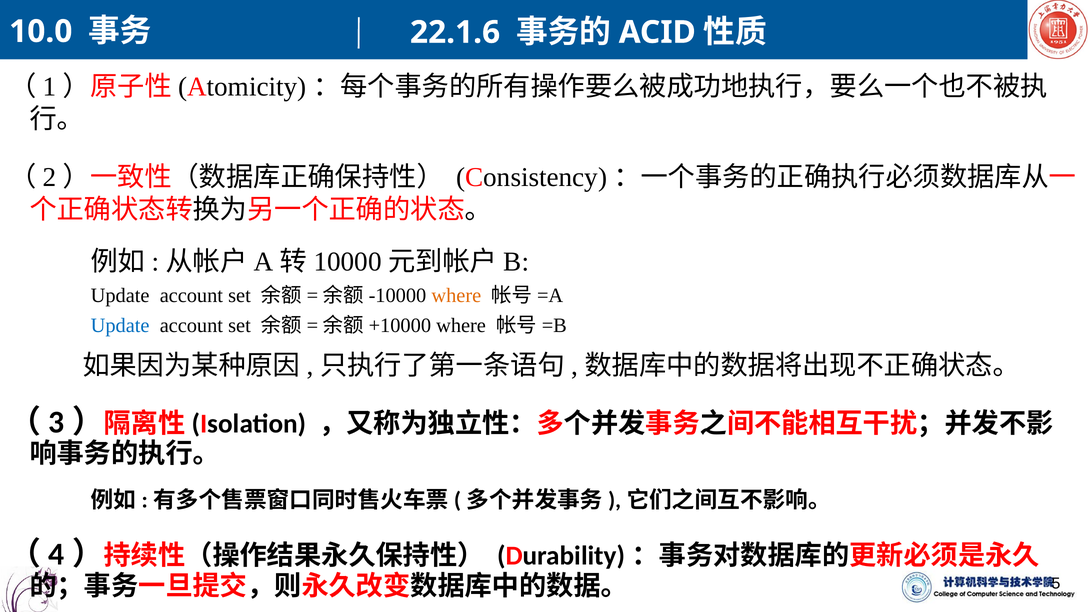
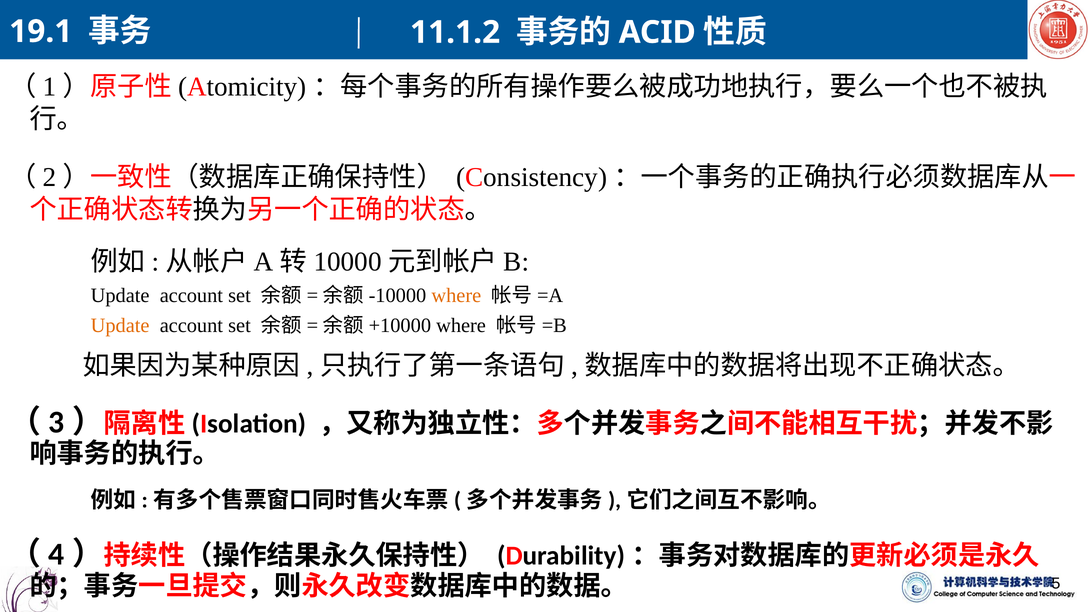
10.0: 10.0 -> 19.1
22.1.6: 22.1.6 -> 11.1.2
Update at (120, 325) colour: blue -> orange
